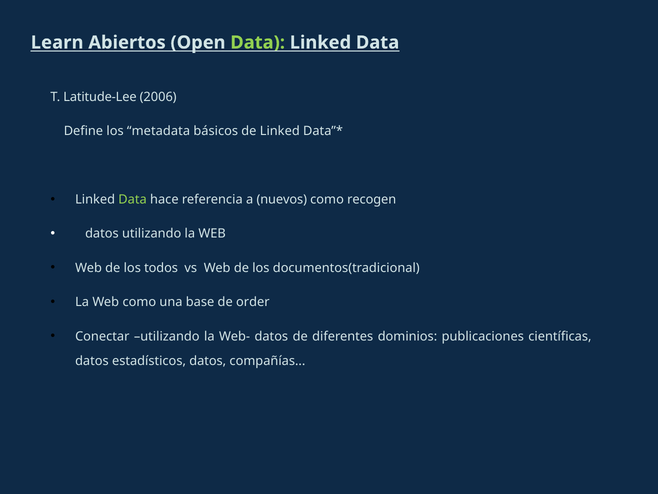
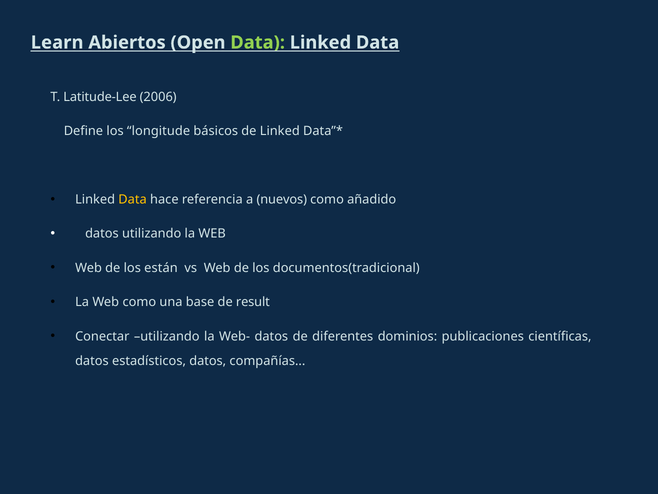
metadata: metadata -> longitude
Data at (133, 199) colour: light green -> yellow
recogen: recogen -> añadido
todos: todos -> están
order: order -> result
